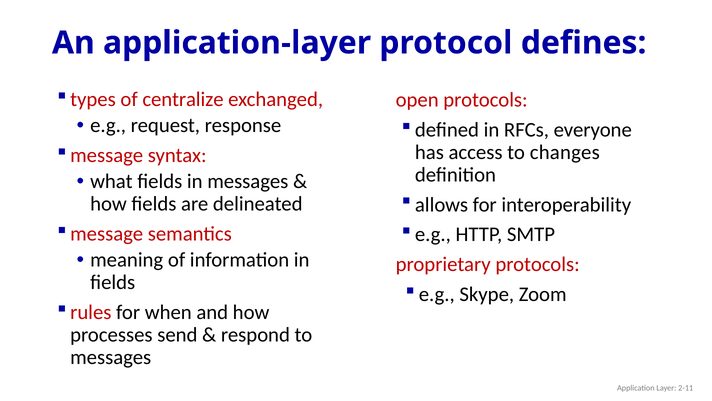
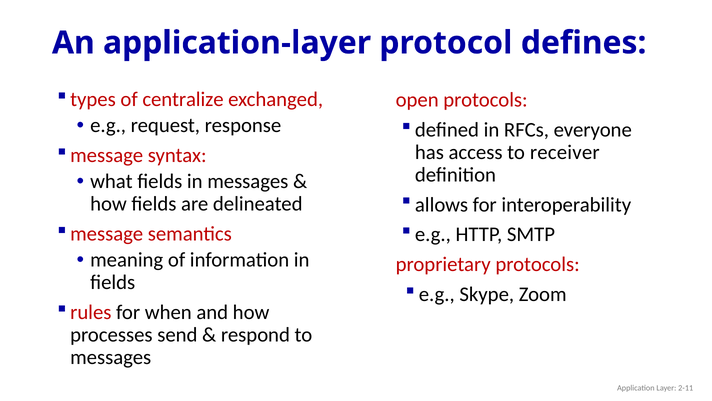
changes: changes -> receiver
